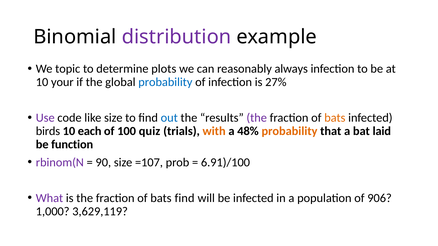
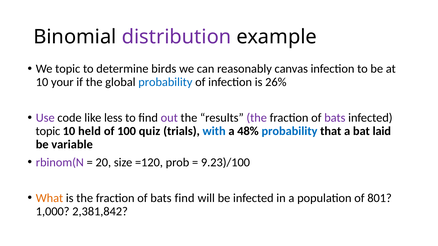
plots: plots -> birds
always: always -> canvas
27%: 27% -> 26%
like size: size -> less
out colour: blue -> purple
bats at (335, 118) colour: orange -> purple
birds at (48, 131): birds -> topic
each: each -> held
with colour: orange -> blue
probability at (289, 131) colour: orange -> blue
function: function -> variable
90: 90 -> 20
=107: =107 -> =120
6.91)/100: 6.91)/100 -> 9.23)/100
What colour: purple -> orange
906: 906 -> 801
3,629,119: 3,629,119 -> 2,381,842
